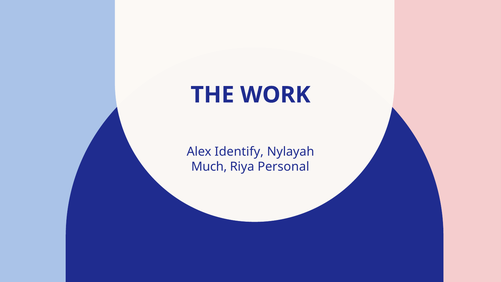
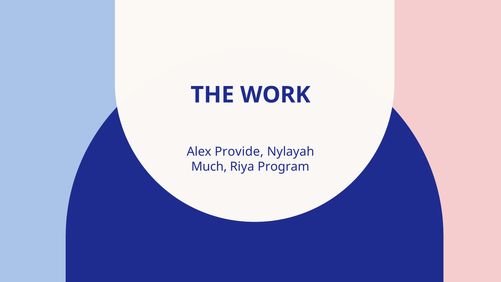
Identify: Identify -> Provide
Personal: Personal -> Program
